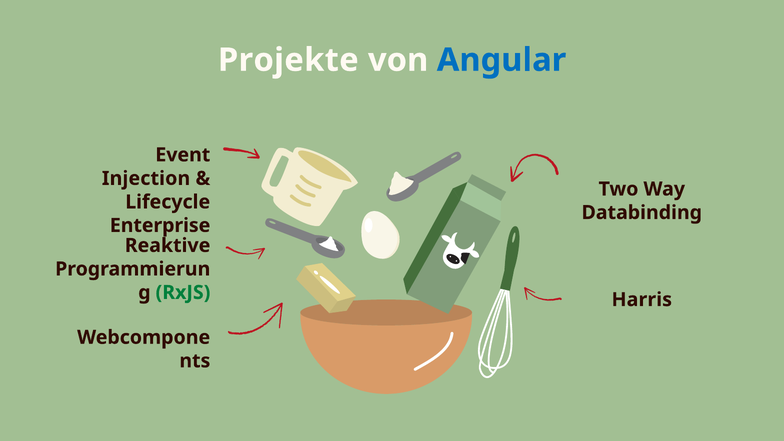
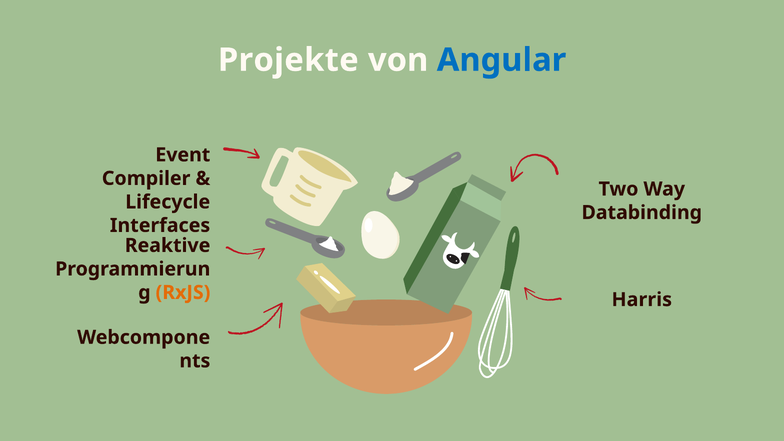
Injection: Injection -> Compiler
Enterprise: Enterprise -> Interfaces
RxJS colour: green -> orange
